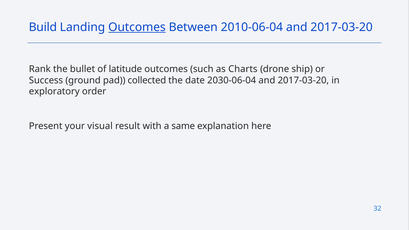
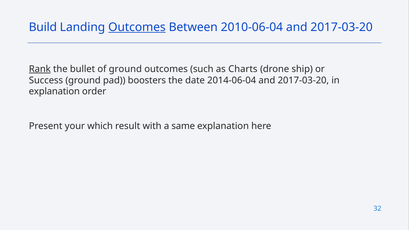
Rank underline: none -> present
of latitude: latitude -> ground
collected: collected -> boosters
2030-06-04: 2030-06-04 -> 2014-06-04
exploratory at (54, 92): exploratory -> explanation
visual: visual -> which
